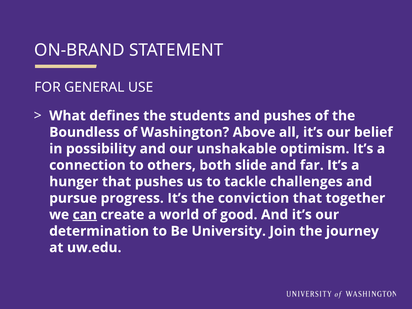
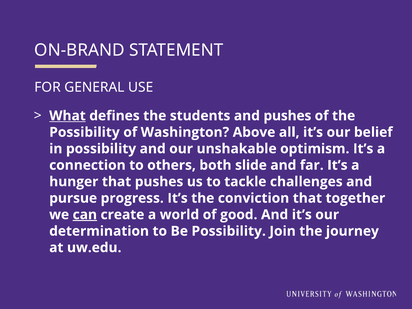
What underline: none -> present
Boundless at (84, 132): Boundless -> Possibility
Be University: University -> Possibility
